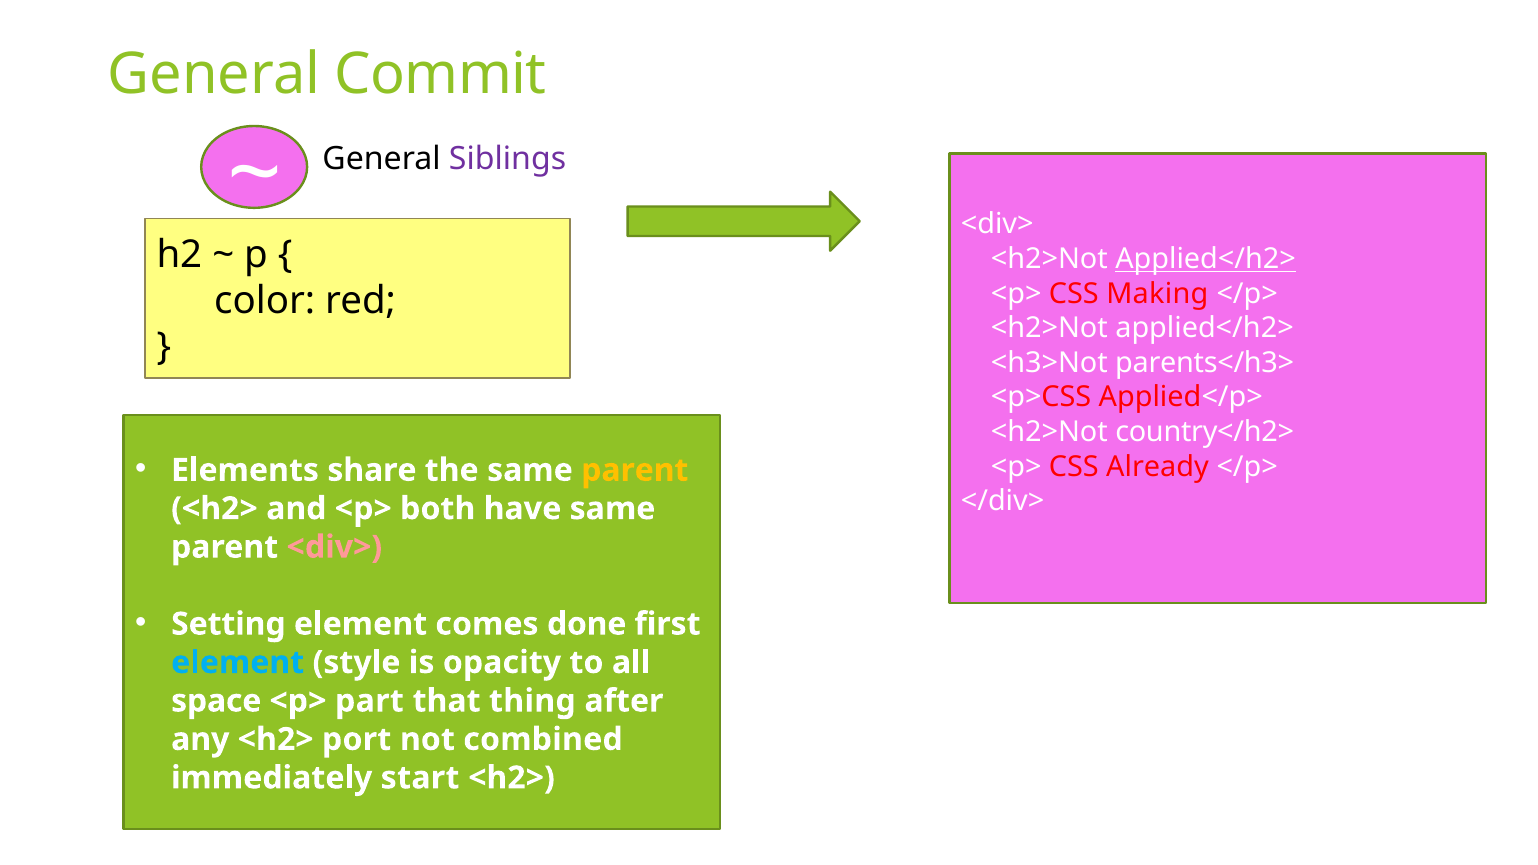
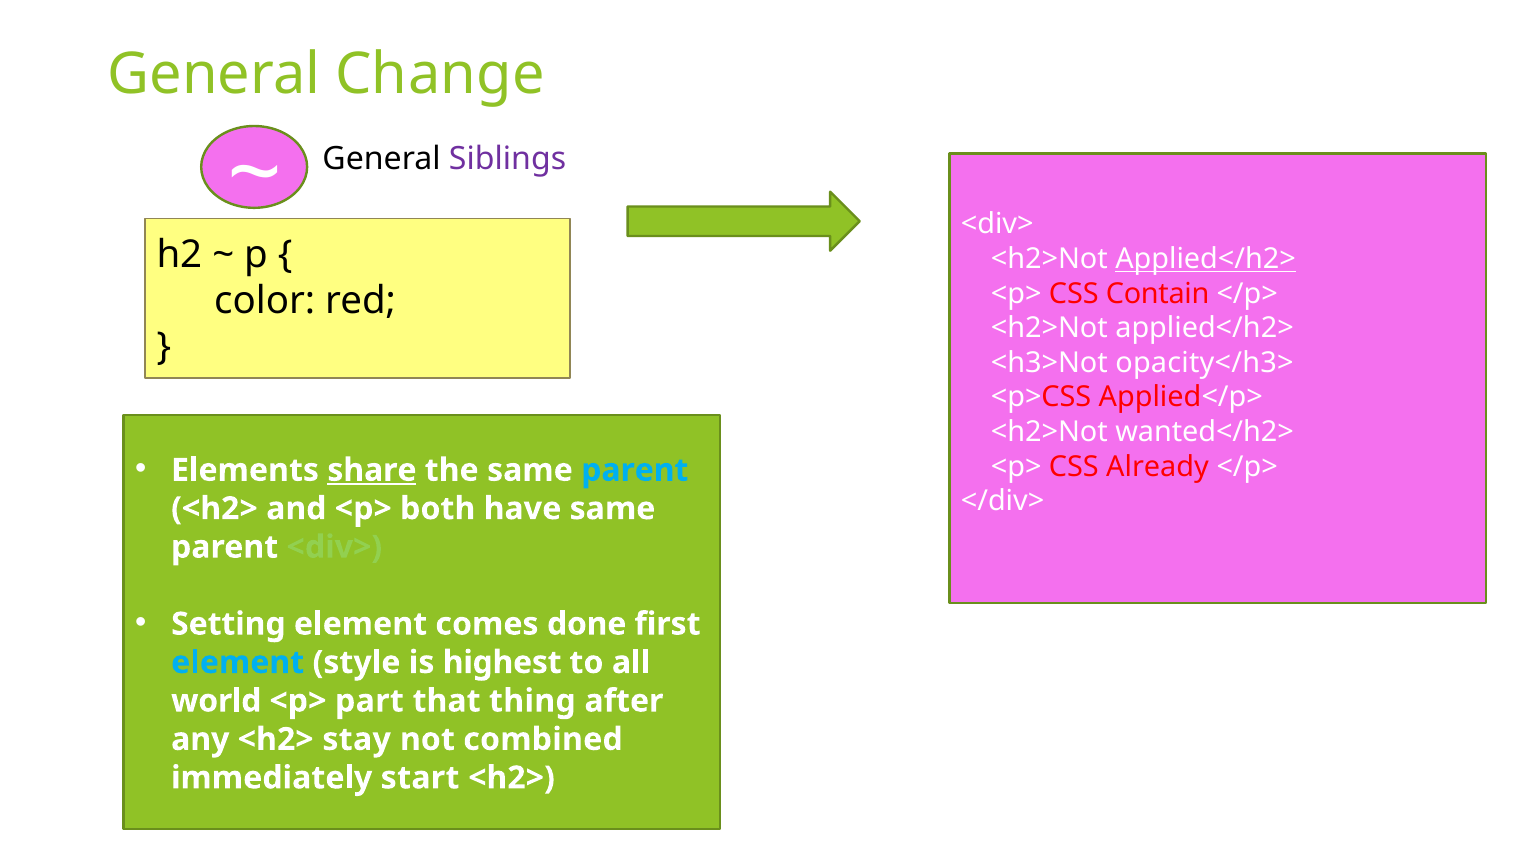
Commit: Commit -> Change
Making: Making -> Contain
parents</h3>: parents</h3> -> opacity</h3>
country</h2>: country</h2> -> wanted</h2>
share underline: none -> present
parent at (635, 470) colour: yellow -> light blue
<div> at (334, 547) colour: pink -> light green
opacity: opacity -> highest
space: space -> world
port: port -> stay
